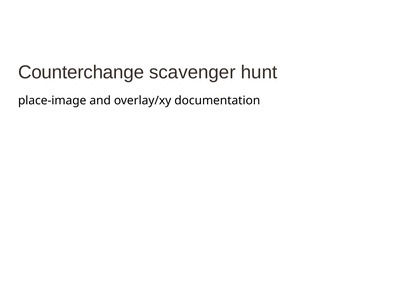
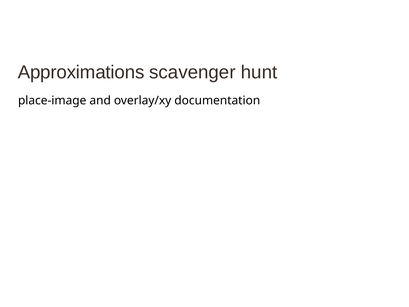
Counterchange: Counterchange -> Approximations
